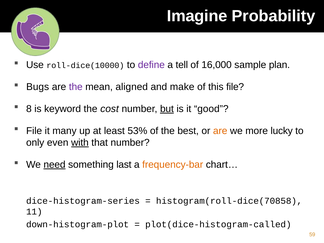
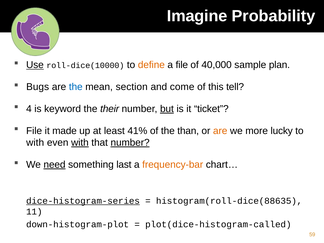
Use underline: none -> present
define colour: purple -> orange
a tell: tell -> file
16,000: 16,000 -> 40,000
the at (76, 87) colour: purple -> blue
aligned: aligned -> section
make: make -> come
this file: file -> tell
8: 8 -> 4
cost: cost -> their
good: good -> ticket
many: many -> made
53%: 53% -> 41%
best: best -> than
only at (35, 143): only -> with
number at (130, 143) underline: none -> present
dice-histogram-series underline: none -> present
histogram(roll-dice(70858: histogram(roll-dice(70858 -> histogram(roll-dice(88635
